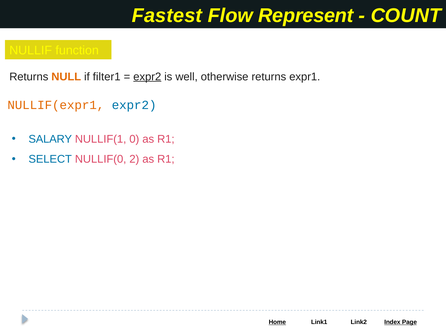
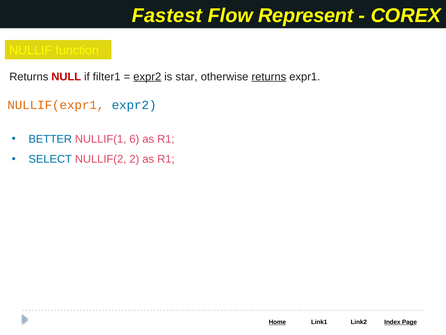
COUNT: COUNT -> COREX
NULL colour: orange -> red
well: well -> star
returns at (269, 77) underline: none -> present
SALARY: SALARY -> BETTER
0: 0 -> 6
NULLIF(0: NULLIF(0 -> NULLIF(2
